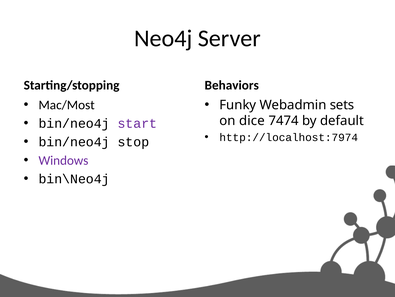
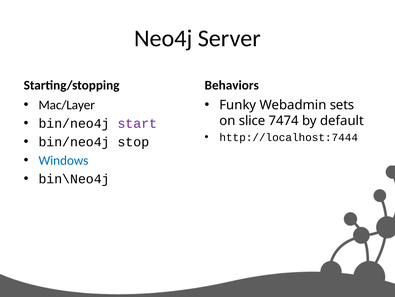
Mac/Most: Mac/Most -> Mac/Layer
dice: dice -> slice
http://localhost:7974: http://localhost:7974 -> http://localhost:7444
Windows colour: purple -> blue
